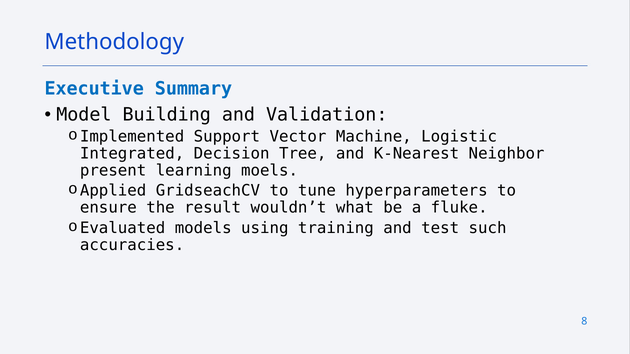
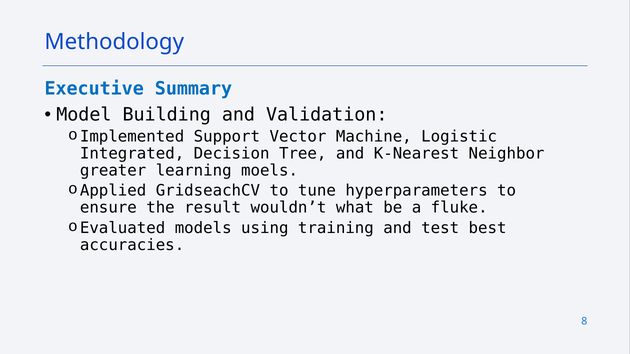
present: present -> greater
such: such -> best
